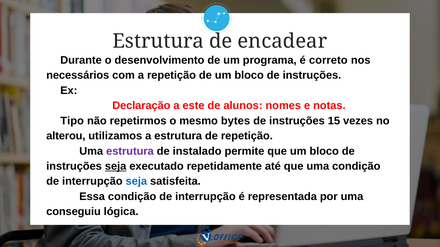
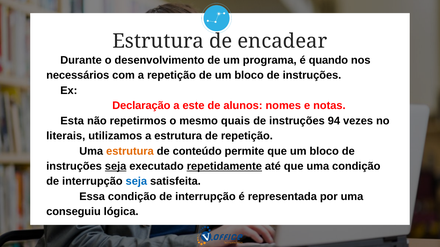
correto: correto -> quando
Tipo: Tipo -> Esta
bytes: bytes -> quais
15: 15 -> 94
alterou: alterou -> literais
estrutura at (130, 151) colour: purple -> orange
instalado: instalado -> conteúdo
repetidamente underline: none -> present
